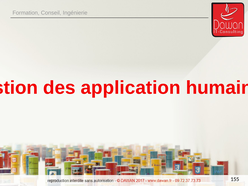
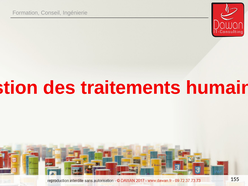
application: application -> traitements
